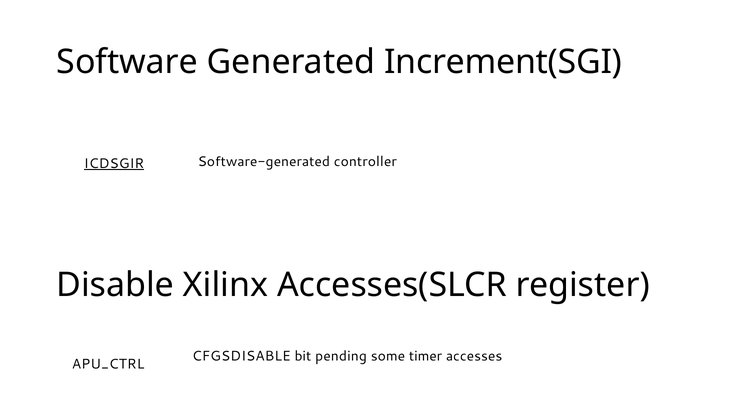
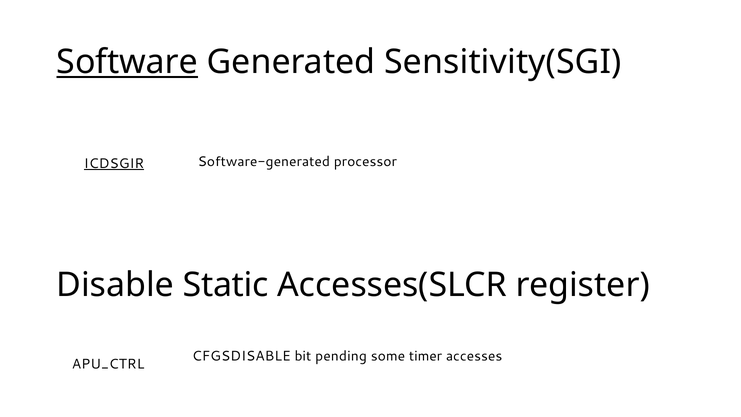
Software underline: none -> present
Increment(SGI: Increment(SGI -> Sensitivity(SGI
controller: controller -> processor
Xilinx: Xilinx -> Static
